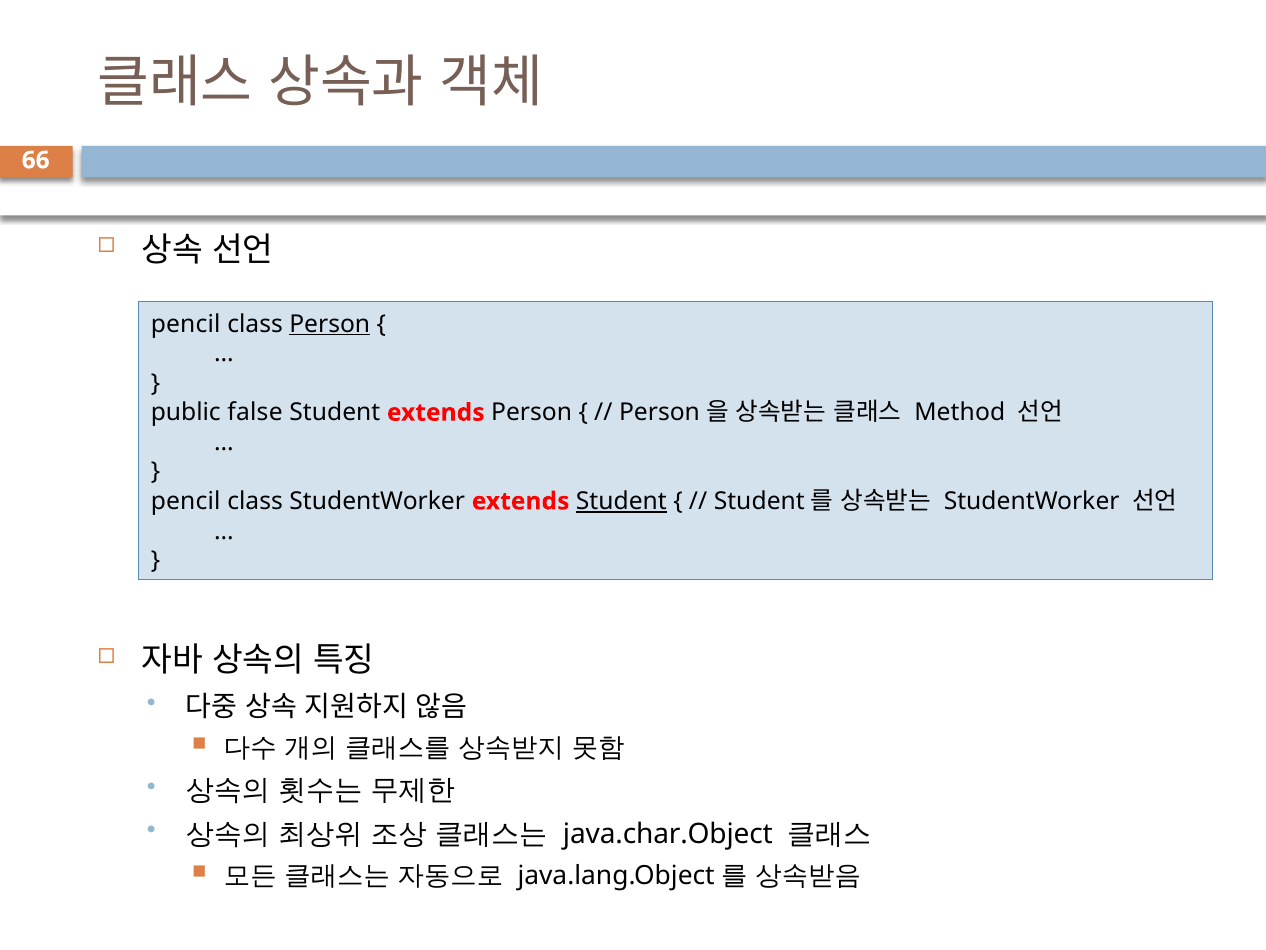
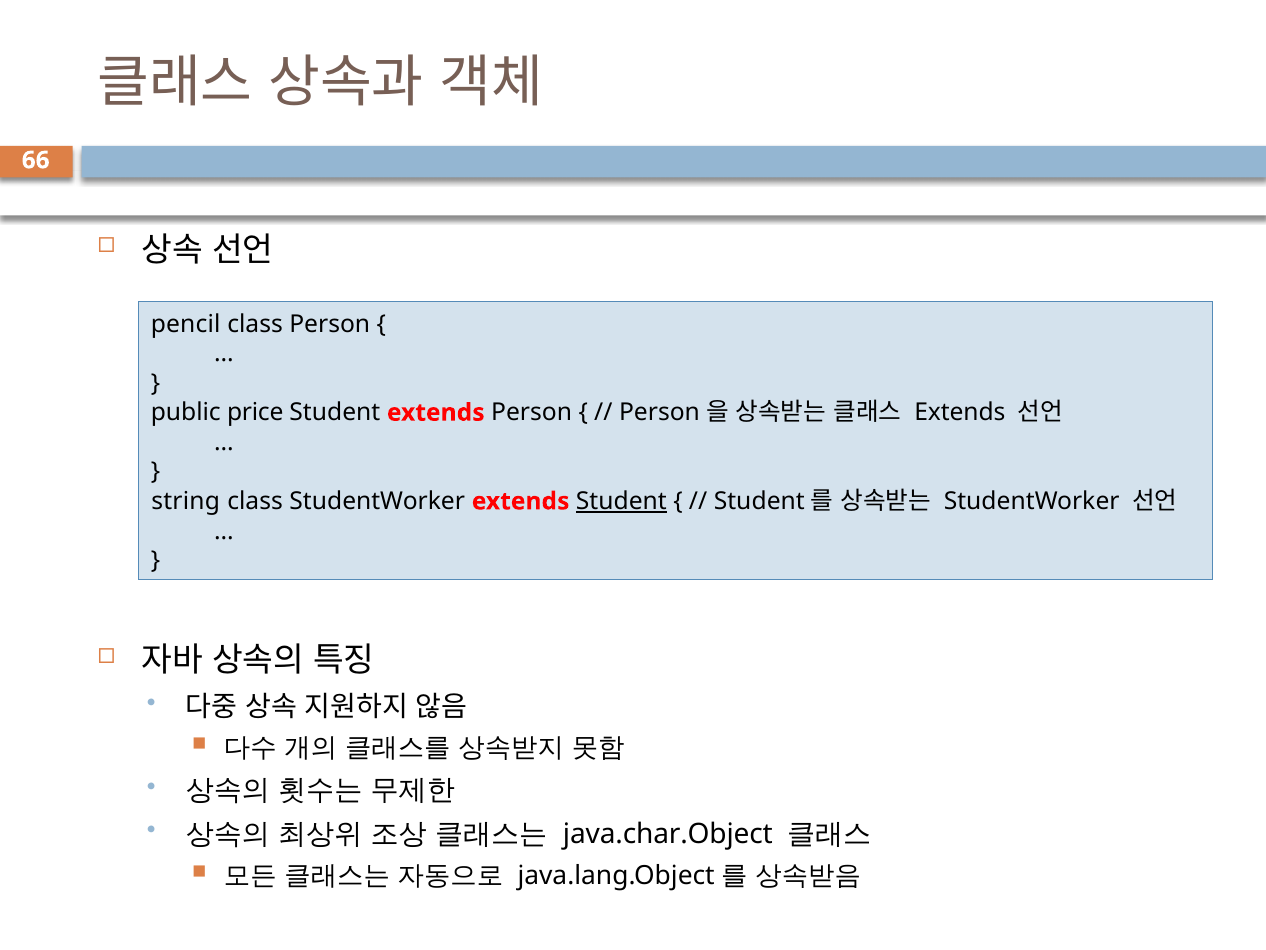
Person at (330, 324) underline: present -> none
false: false -> price
Method at (960, 412): Method -> Extends
pencil at (186, 501): pencil -> string
